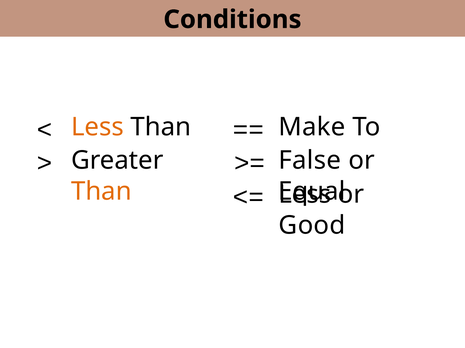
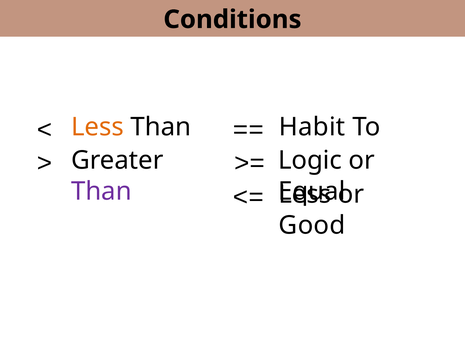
Make: Make -> Habit
False: False -> Logic
Than at (101, 192) colour: orange -> purple
